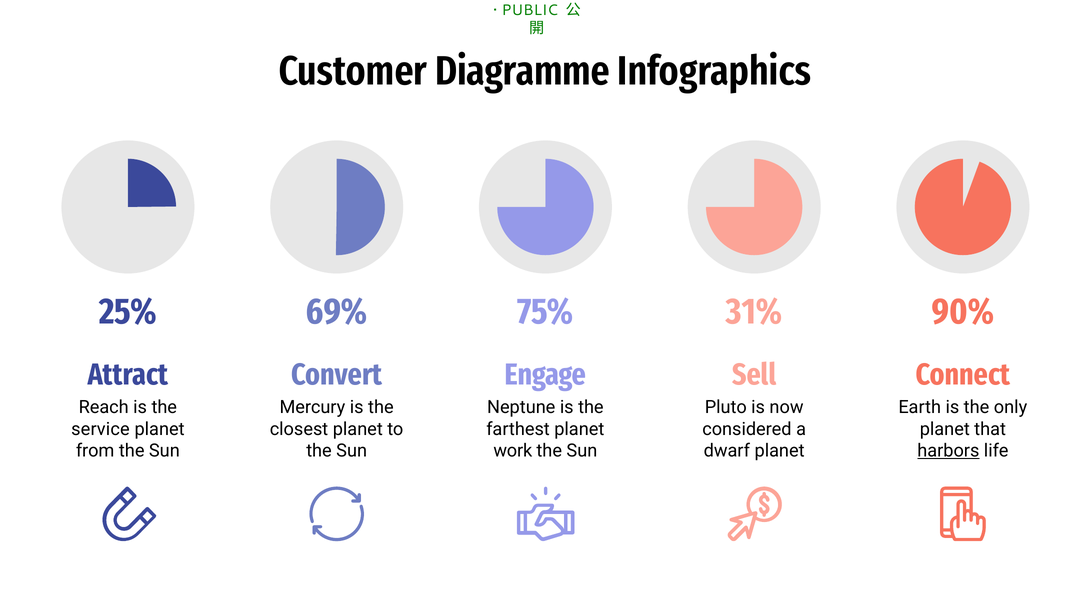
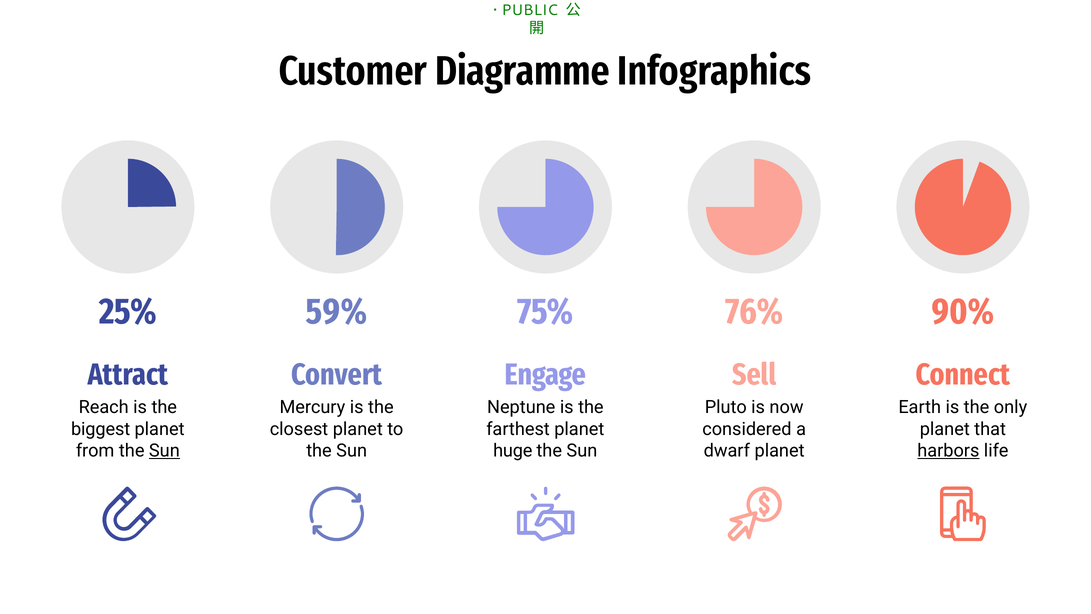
69%: 69% -> 59%
31%: 31% -> 76%
service: service -> biggest
Sun at (164, 451) underline: none -> present
work: work -> huge
